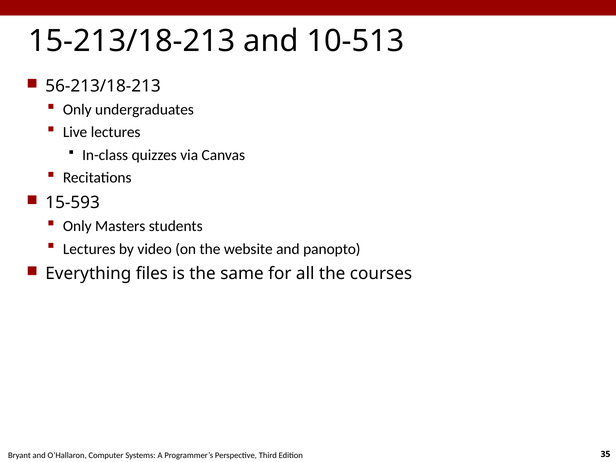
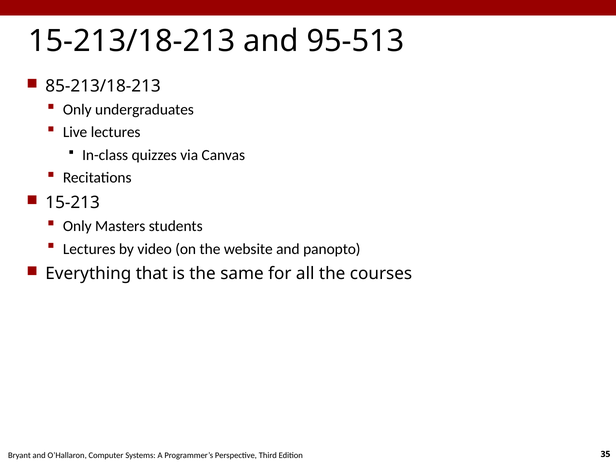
10-513: 10-513 -> 95-513
56-213/18-213: 56-213/18-213 -> 85-213/18-213
15-593: 15-593 -> 15-213
files: files -> that
